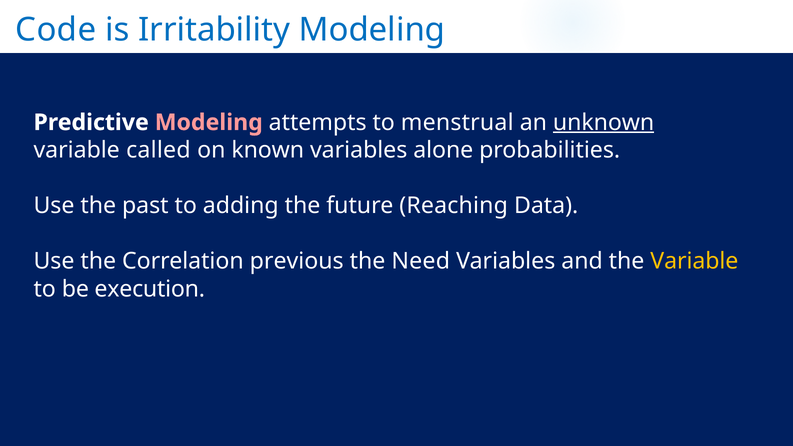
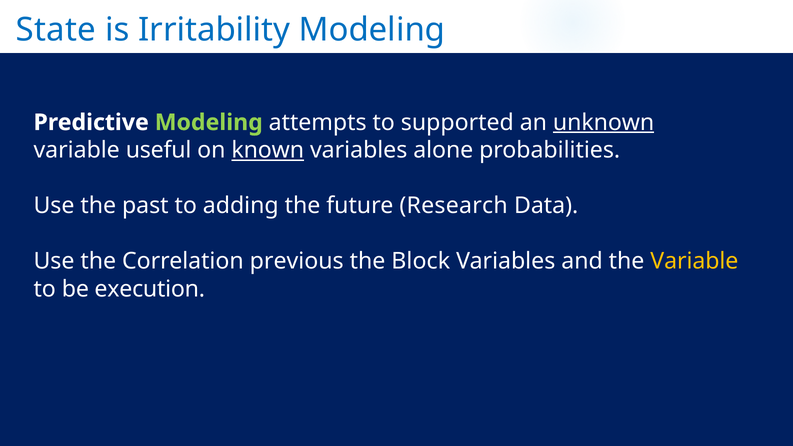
Code: Code -> State
Modeling at (209, 122) colour: pink -> light green
menstrual: menstrual -> supported
called: called -> useful
known underline: none -> present
Reaching: Reaching -> Research
Need: Need -> Block
